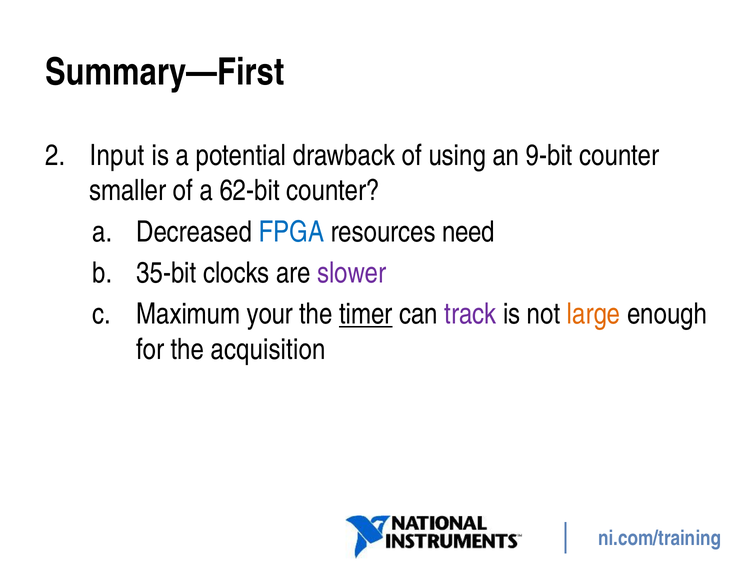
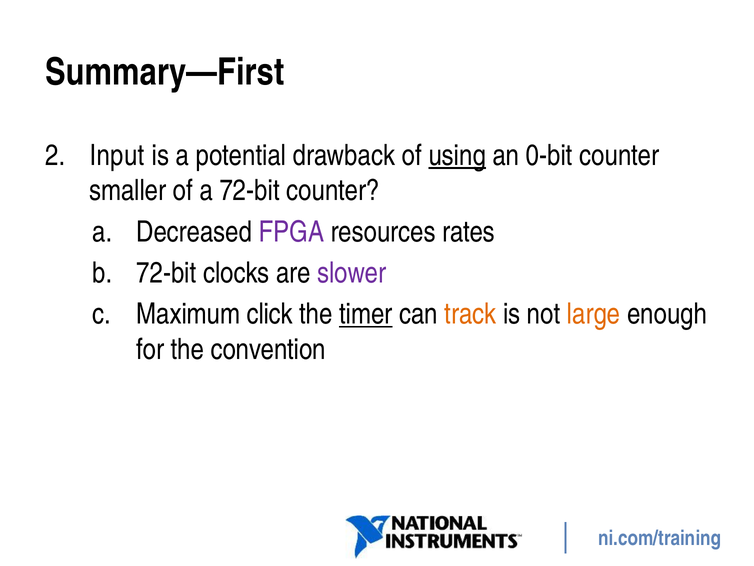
using underline: none -> present
9-bit: 9-bit -> 0-bit
a 62-bit: 62-bit -> 72-bit
FPGA colour: blue -> purple
need: need -> rates
35-bit at (166, 273): 35-bit -> 72-bit
your: your -> click
track colour: purple -> orange
acquisition: acquisition -> convention
